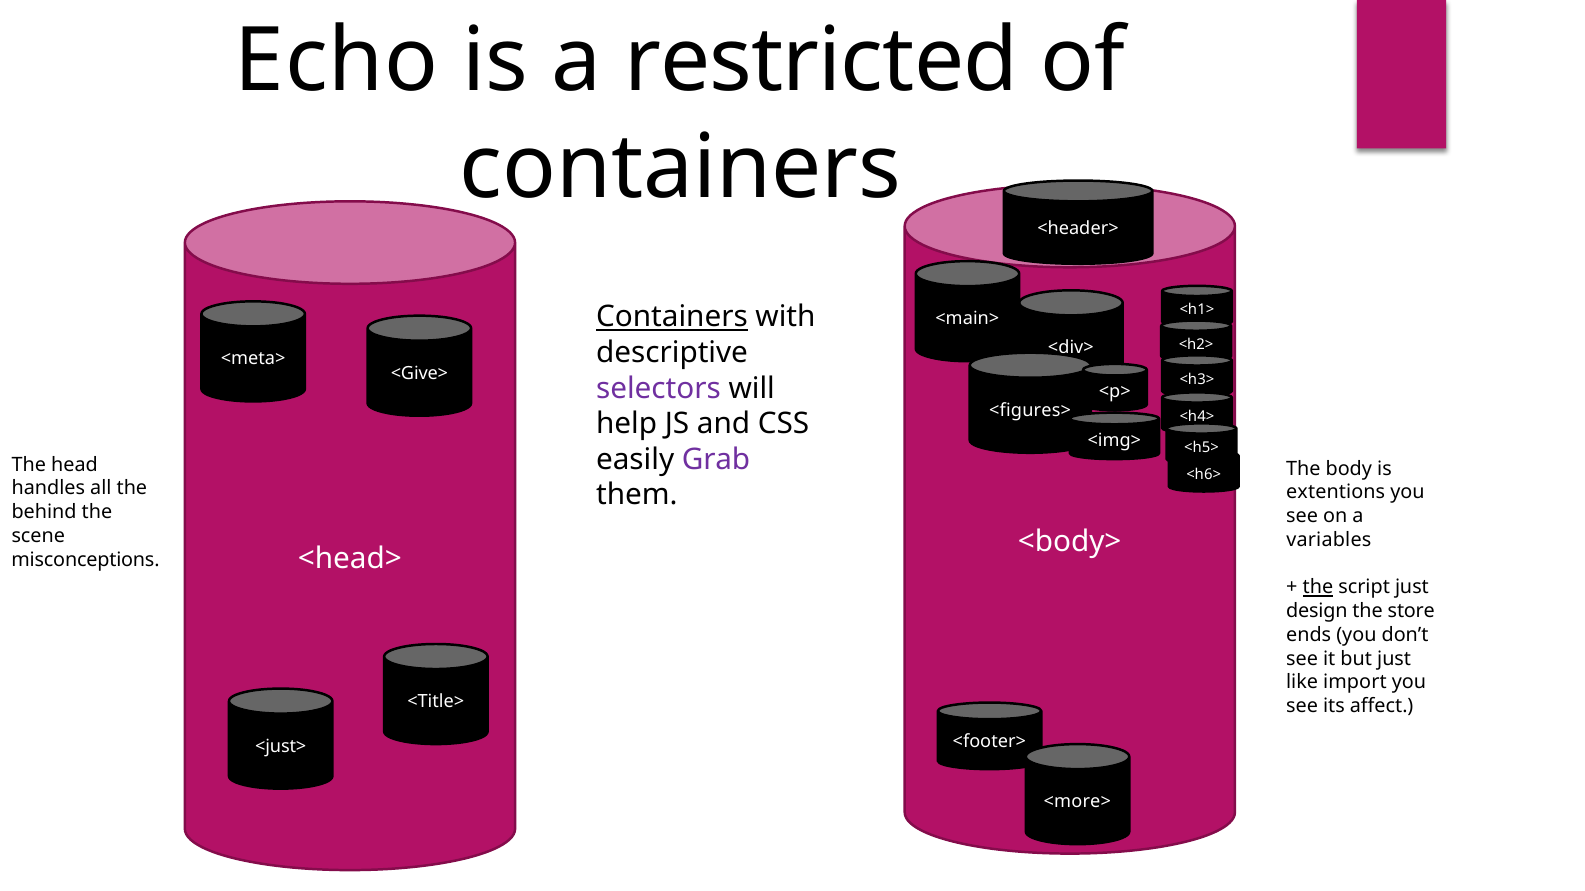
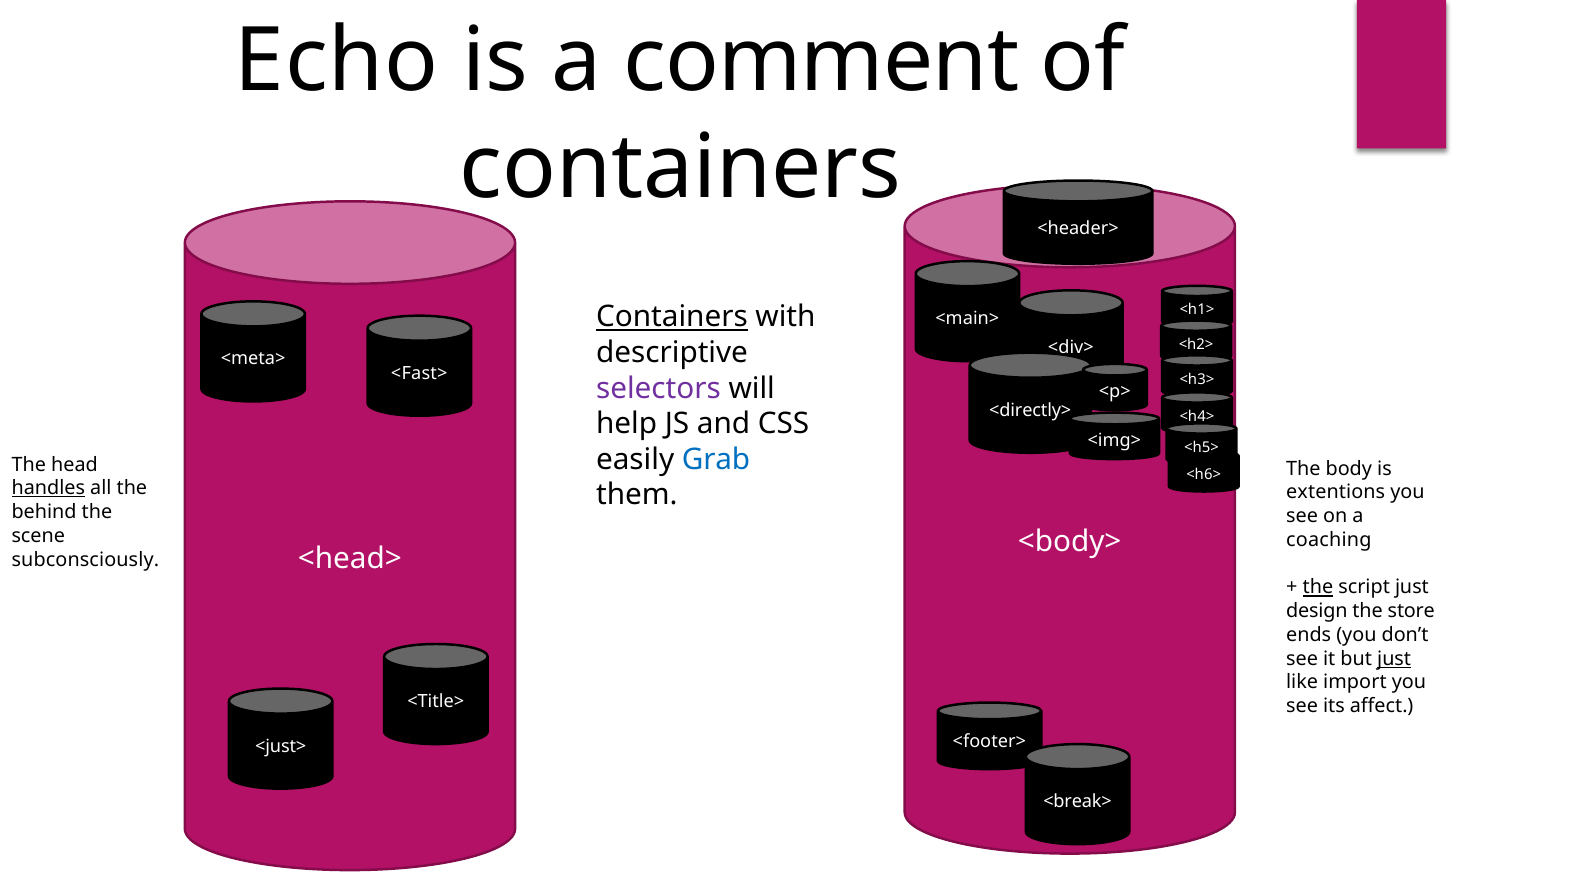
restricted: restricted -> comment
<Give>: <Give> -> <Fast>
<figures>: <figures> -> <directly>
Grab colour: purple -> blue
handles underline: none -> present
variables: variables -> coaching
misconceptions: misconceptions -> subconsciously
just at (1394, 659) underline: none -> present
<more>: <more> -> <break>
